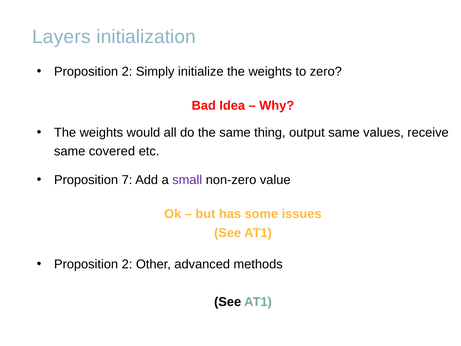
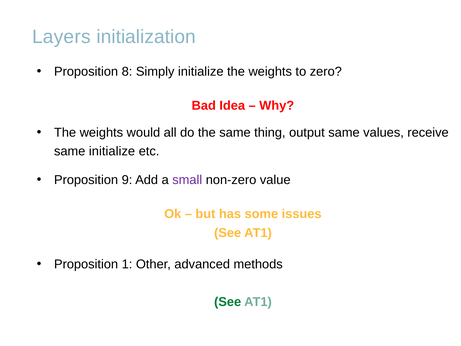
2 at (127, 71): 2 -> 8
same covered: covered -> initialize
7: 7 -> 9
2 at (127, 264): 2 -> 1
See at (228, 302) colour: black -> green
